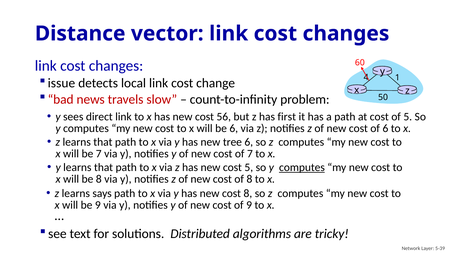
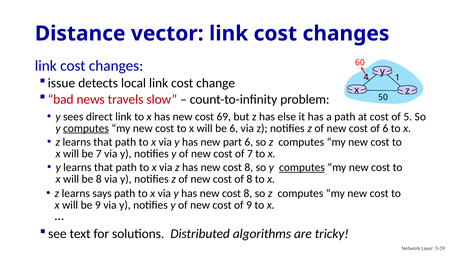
56: 56 -> 69
first: first -> else
computes at (86, 128) underline: none -> present
tree: tree -> part
5 at (249, 167): 5 -> 8
